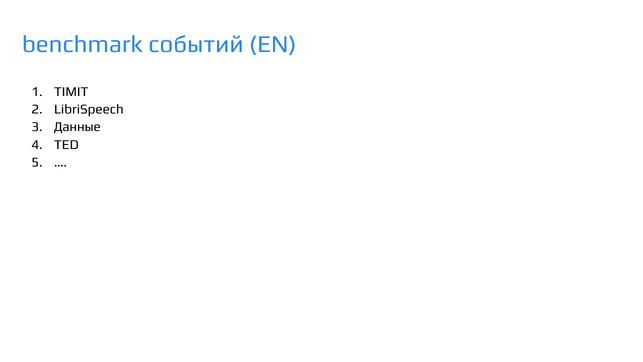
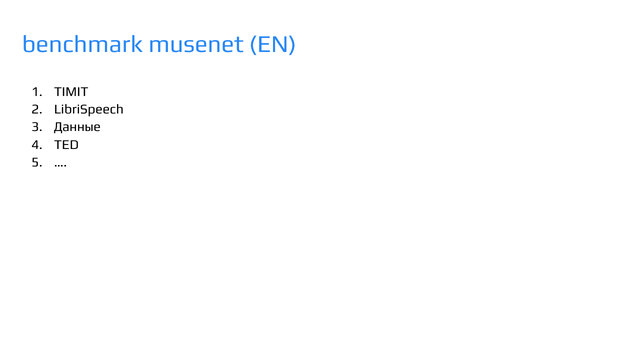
событий: событий -> musenet
